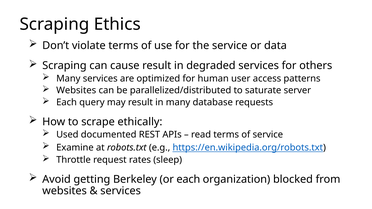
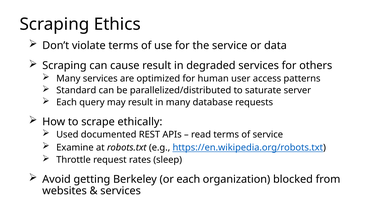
Websites at (76, 91): Websites -> Standard
